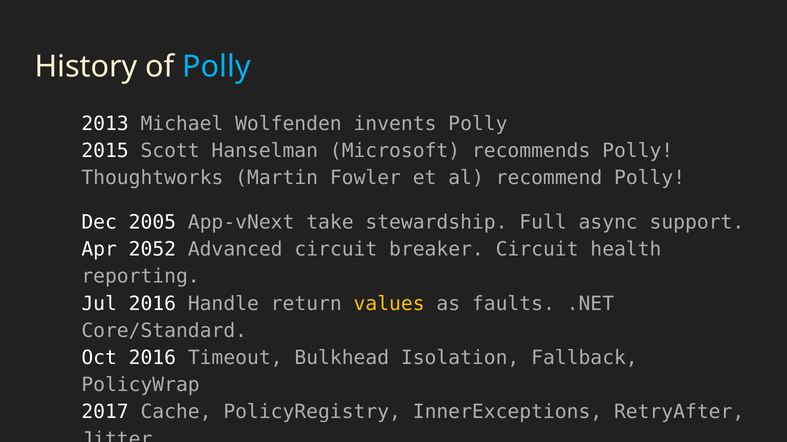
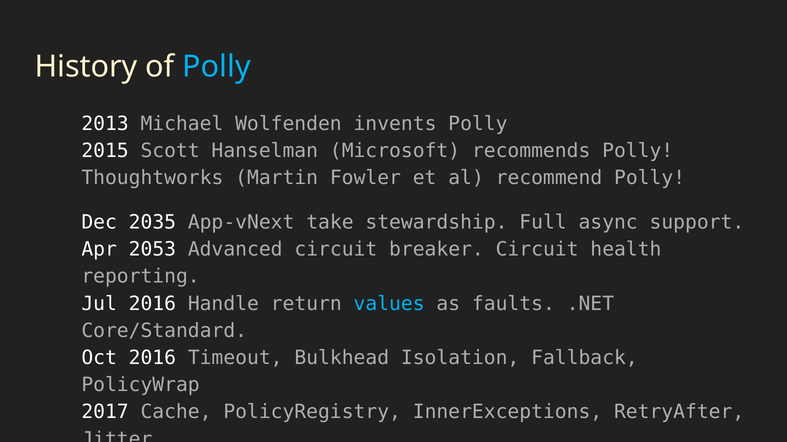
2005: 2005 -> 2035
2052: 2052 -> 2053
values colour: yellow -> light blue
